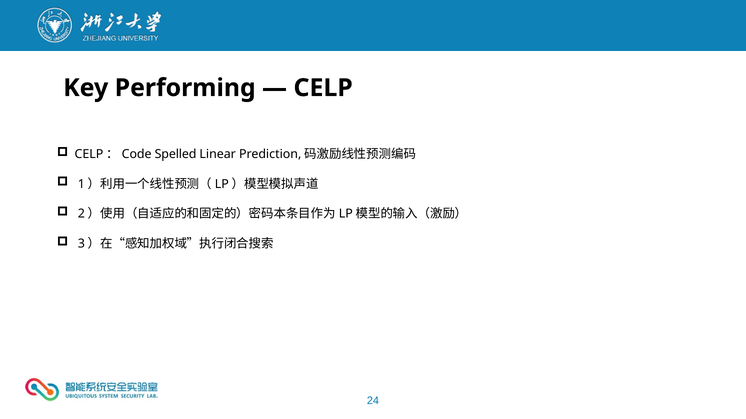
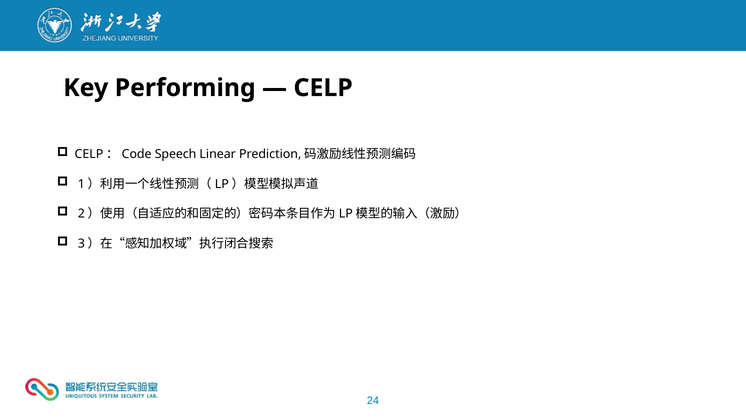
Spelled: Spelled -> Speech
